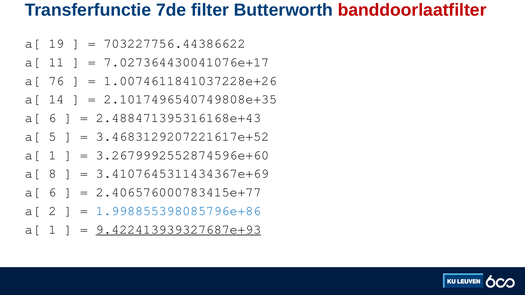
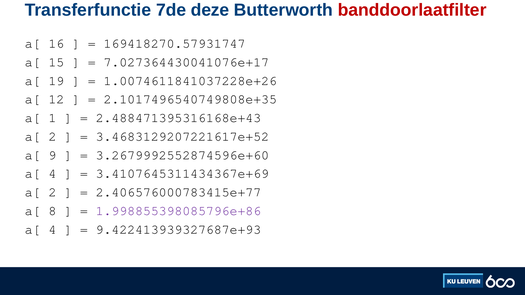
filter: filter -> deze
19: 19 -> 16
703227756.44386622: 703227756.44386622 -> 169418270.57931747
11: 11 -> 15
76: 76 -> 19
14: 14 -> 12
6 at (52, 118): 6 -> 1
5 at (52, 137): 5 -> 2
1 at (52, 155): 1 -> 9
8 at (52, 174): 8 -> 4
6 at (52, 192): 6 -> 2
2: 2 -> 8
1.998855398085796e+86 colour: blue -> purple
1 at (52, 230): 1 -> 4
9.422413939327687e+93 underline: present -> none
